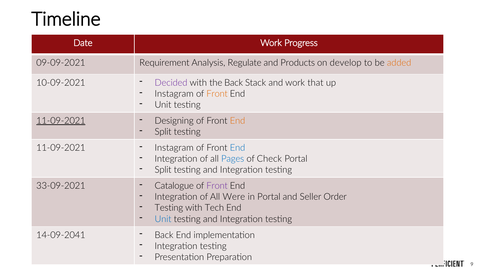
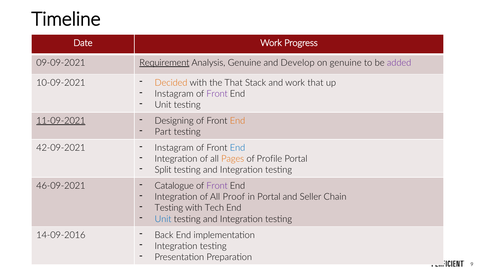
Requirement underline: none -> present
Analysis Regulate: Regulate -> Genuine
Products: Products -> Develop
on develop: develop -> genuine
added colour: orange -> purple
Decided colour: purple -> orange
the Back: Back -> That
Front at (217, 94) colour: orange -> purple
Split at (163, 132): Split -> Part
11-09-2021 at (61, 148): 11-09-2021 -> 42-09-2021
Pages colour: blue -> orange
Check: Check -> Profile
33-09-2021: 33-09-2021 -> 46-09-2021
Were: Were -> Proof
Order: Order -> Chain
14-09-2041: 14-09-2041 -> 14-09-2016
